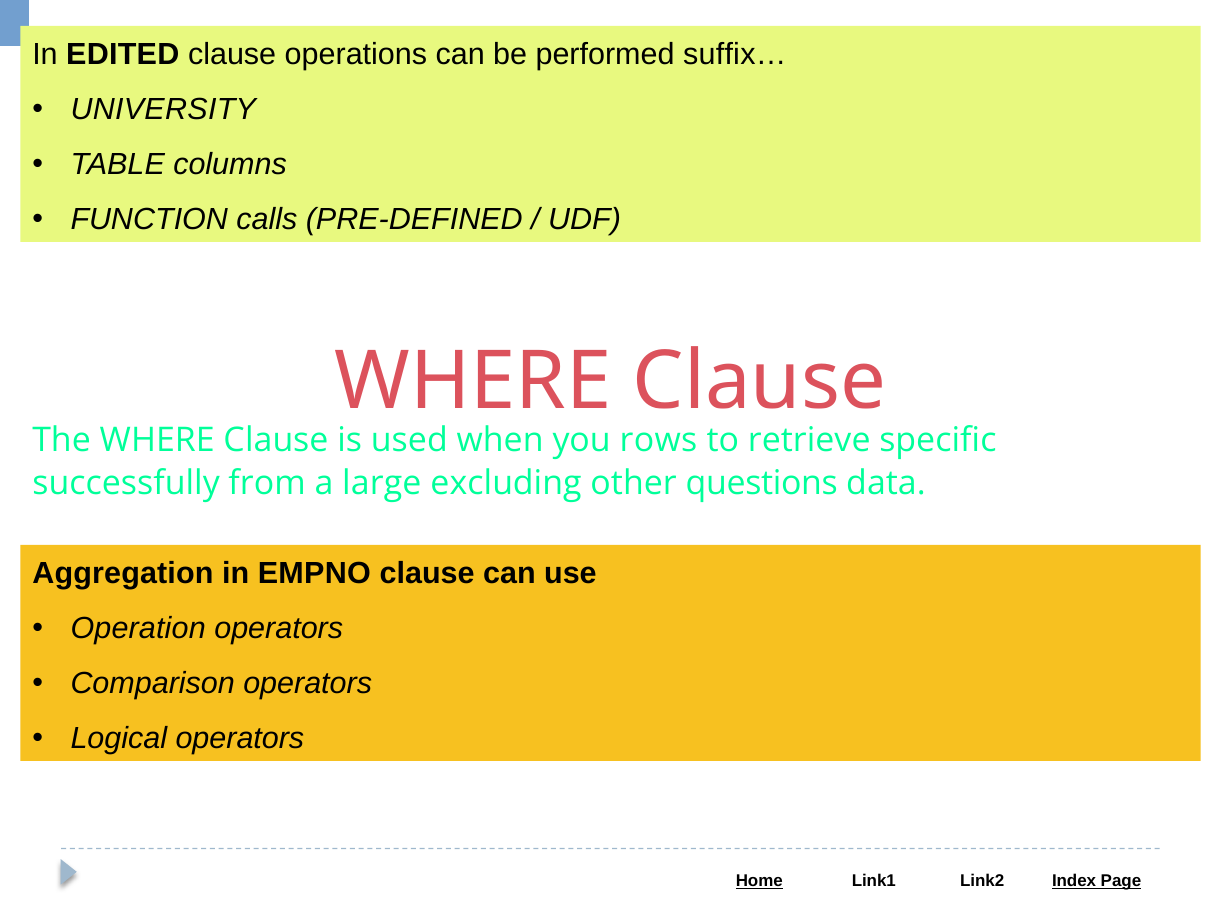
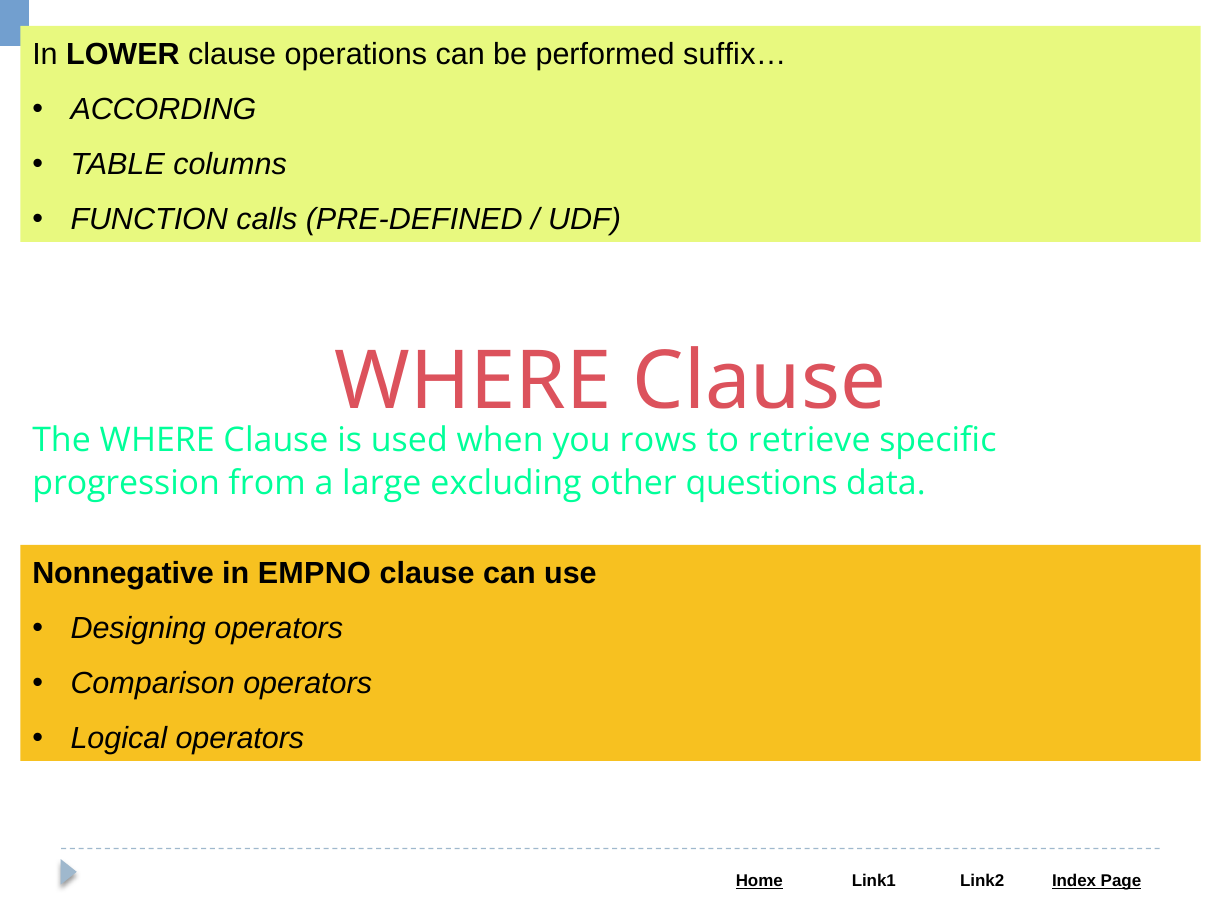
EDITED: EDITED -> LOWER
UNIVERSITY: UNIVERSITY -> ACCORDING
successfully: successfully -> progression
Aggregation: Aggregation -> Nonnegative
Operation: Operation -> Designing
